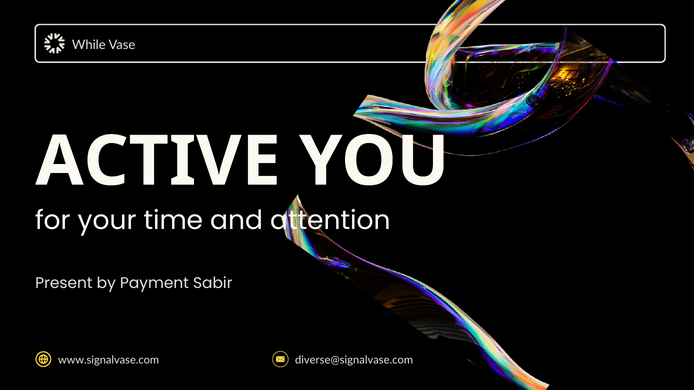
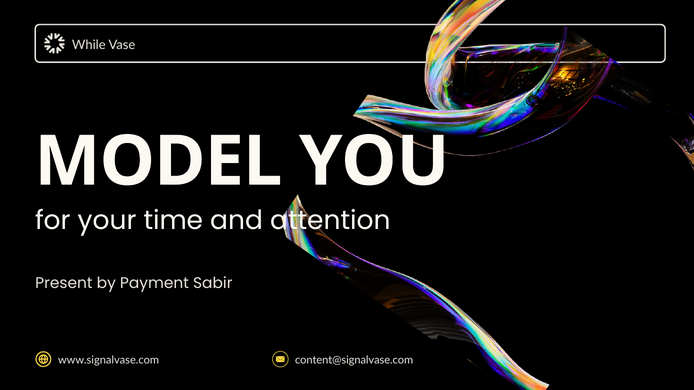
ACTIVE: ACTIVE -> MODEL
diverse@signalvase.com: diverse@signalvase.com -> content@signalvase.com
